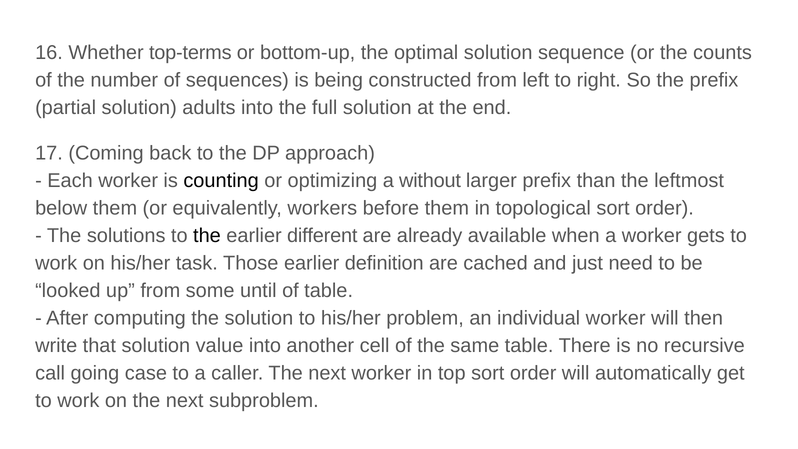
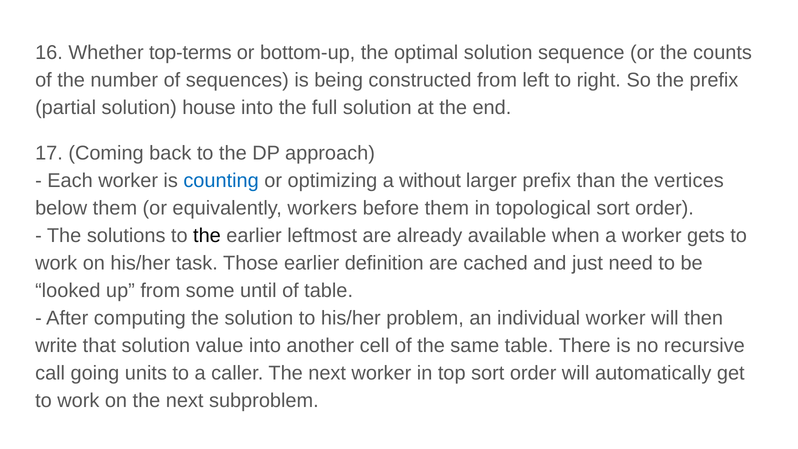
adults: adults -> house
counting colour: black -> blue
leftmost: leftmost -> vertices
different: different -> leftmost
case: case -> units
